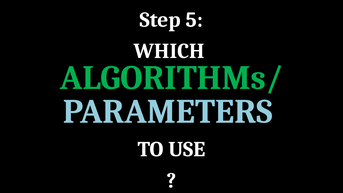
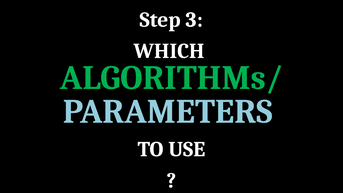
5: 5 -> 3
